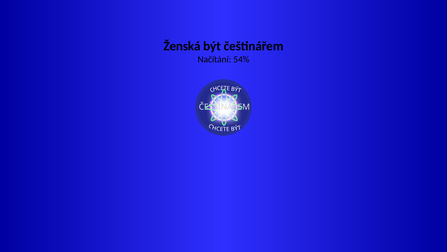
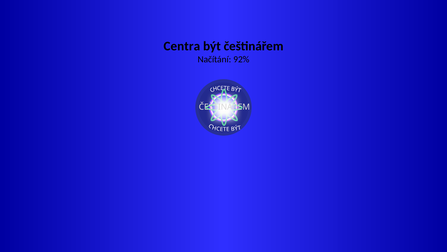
Ženská: Ženská -> Centra
54%: 54% -> 92%
